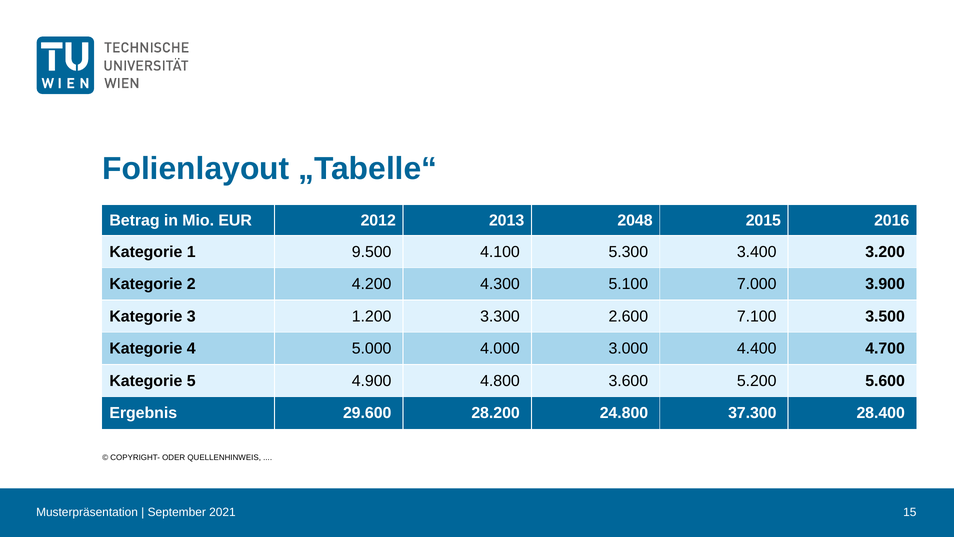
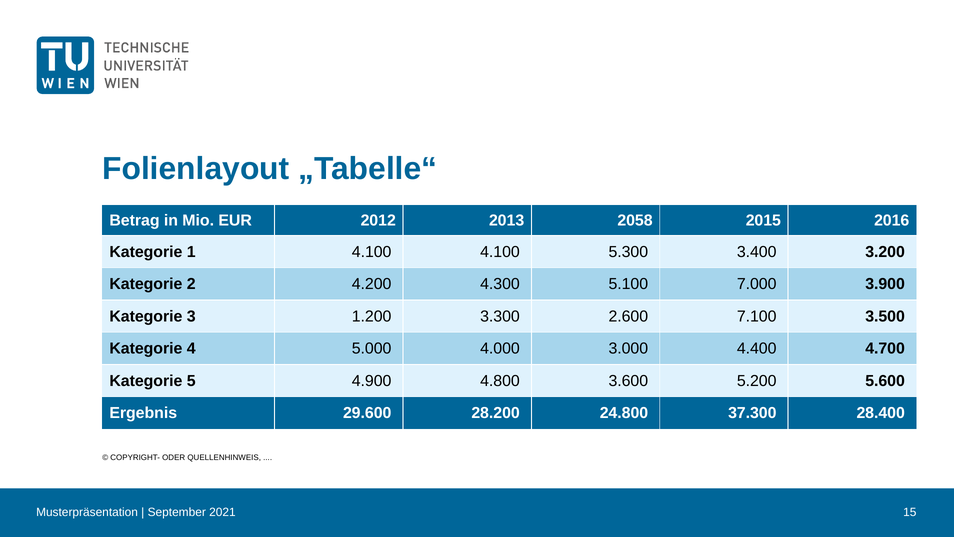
2048: 2048 -> 2058
1 9.500: 9.500 -> 4.100
